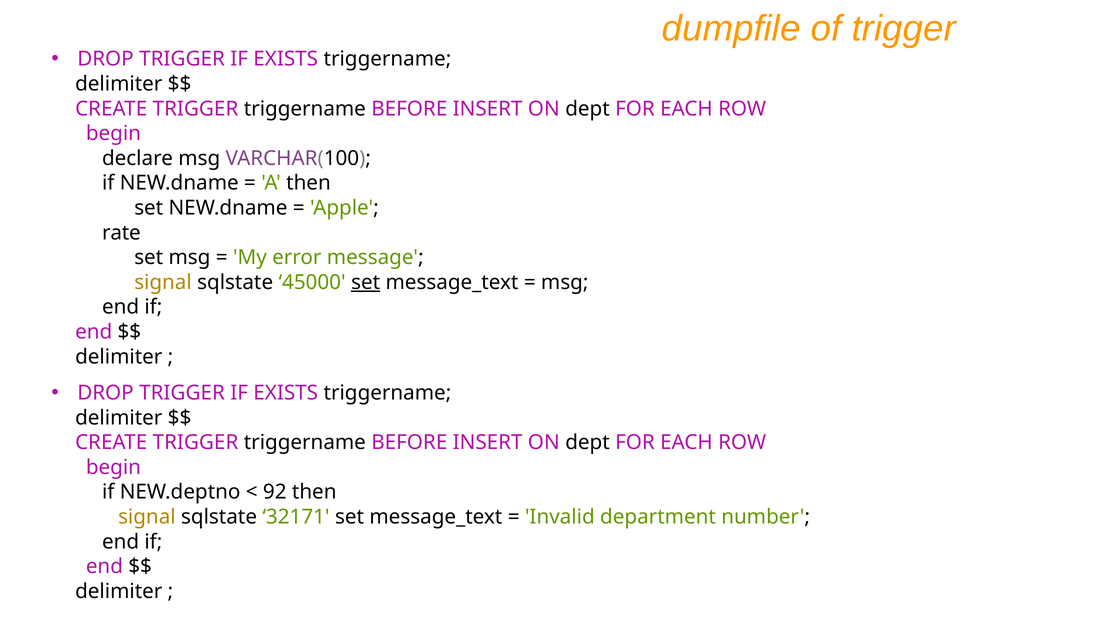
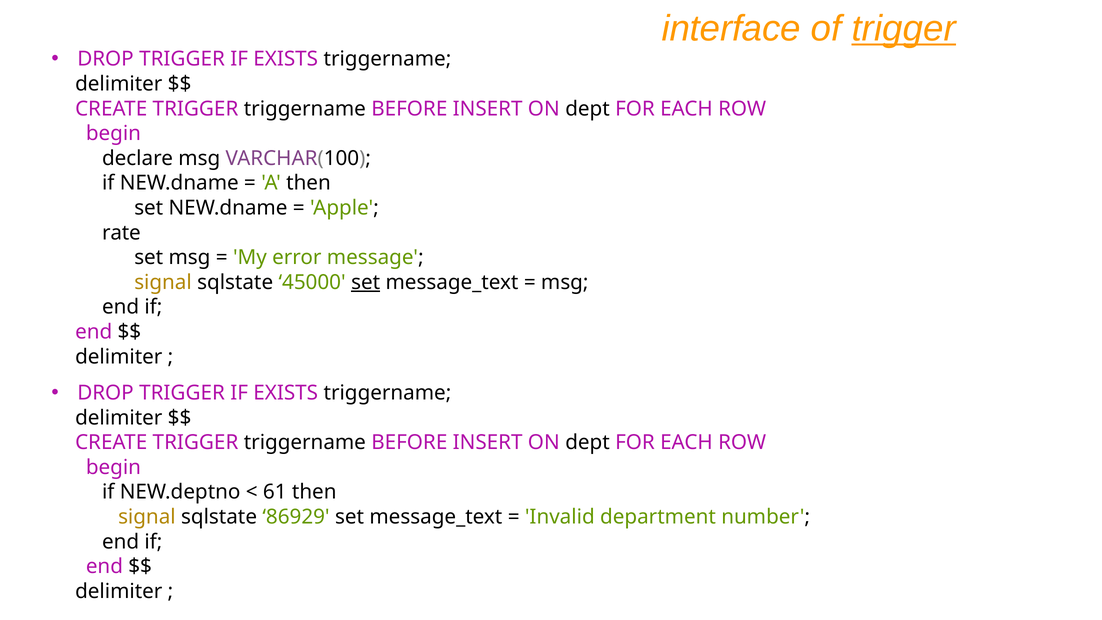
dumpfile: dumpfile -> interface
trigger at (904, 29) underline: none -> present
92: 92 -> 61
32171: 32171 -> 86929
